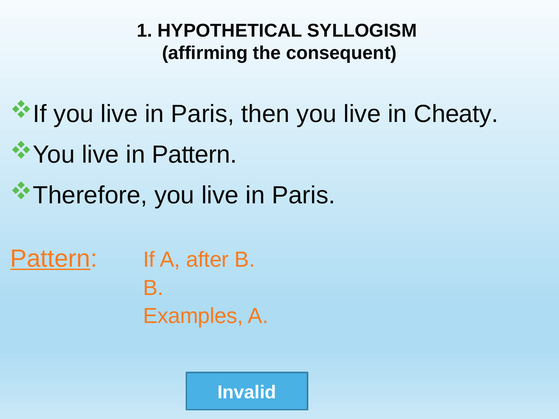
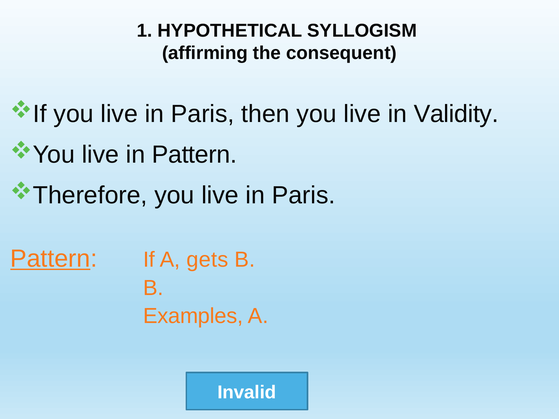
Cheaty: Cheaty -> Validity
after: after -> gets
